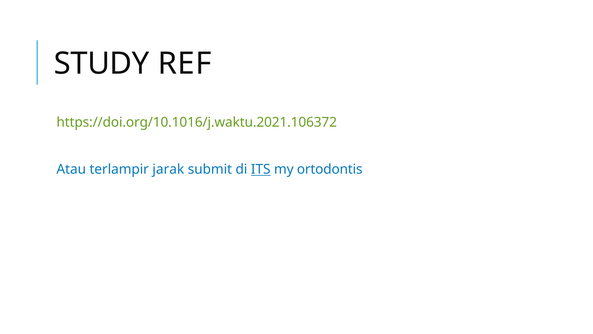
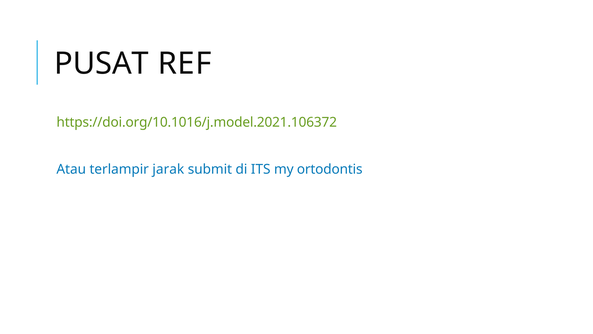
STUDY: STUDY -> PUSAT
https://doi.org/10.1016/j.waktu.2021.106372: https://doi.org/10.1016/j.waktu.2021.106372 -> https://doi.org/10.1016/j.model.2021.106372
ITS underline: present -> none
